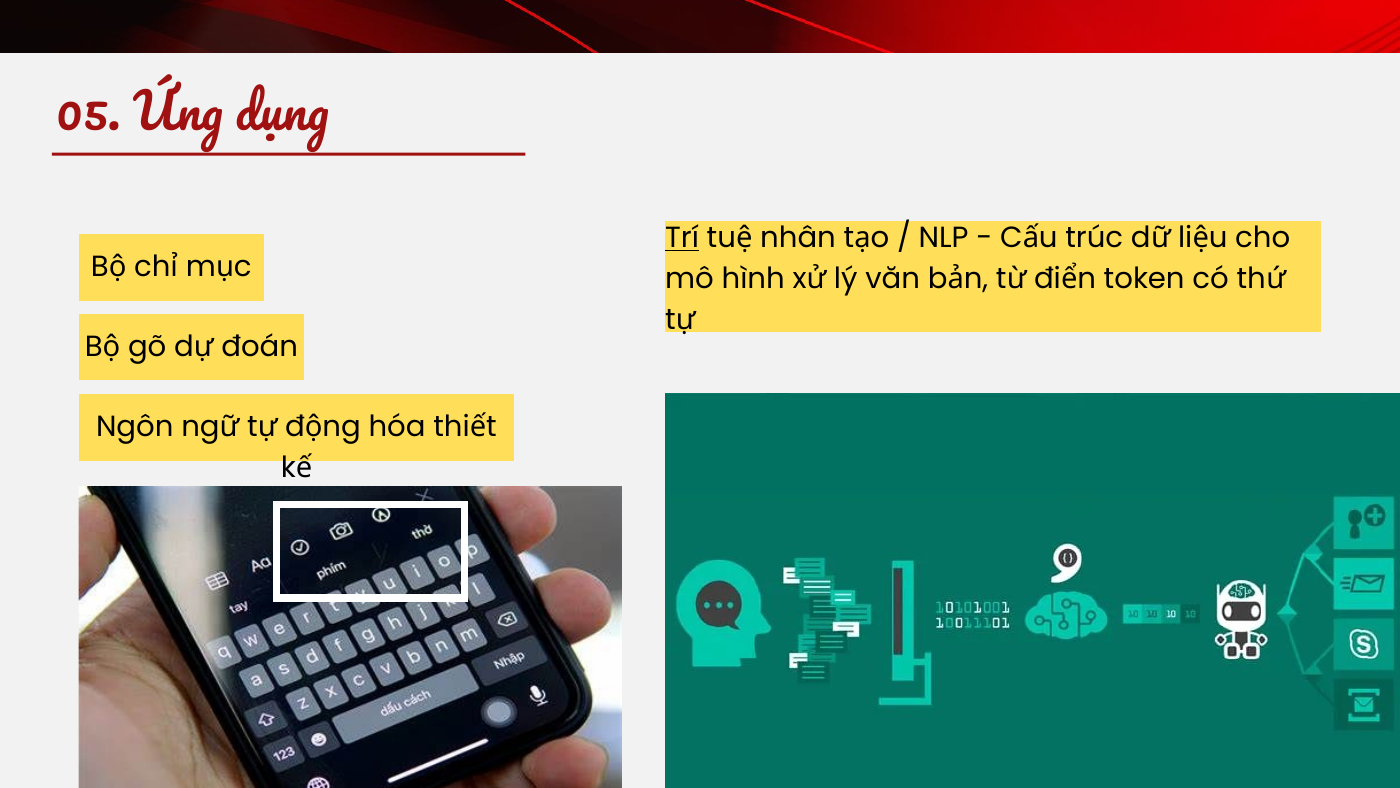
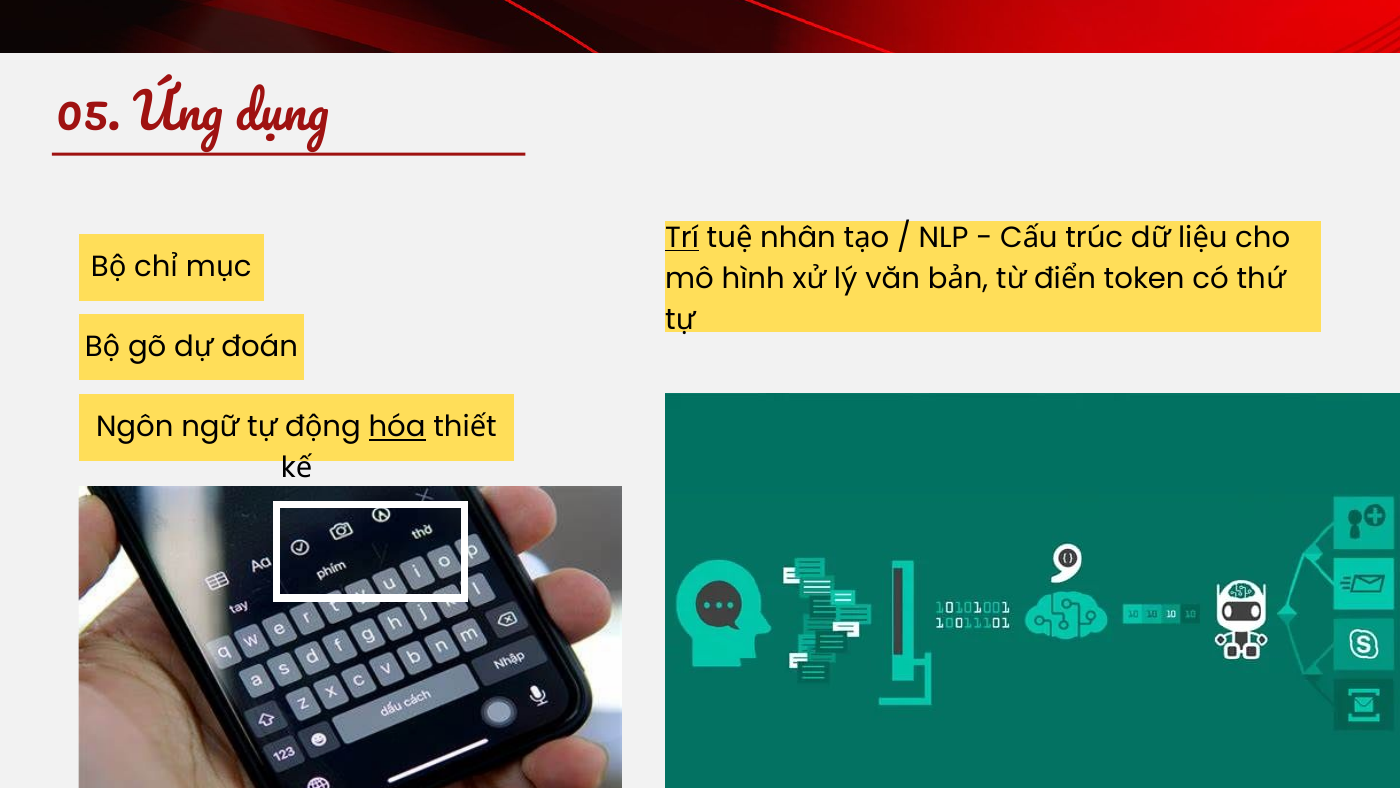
hóa underline: none -> present
